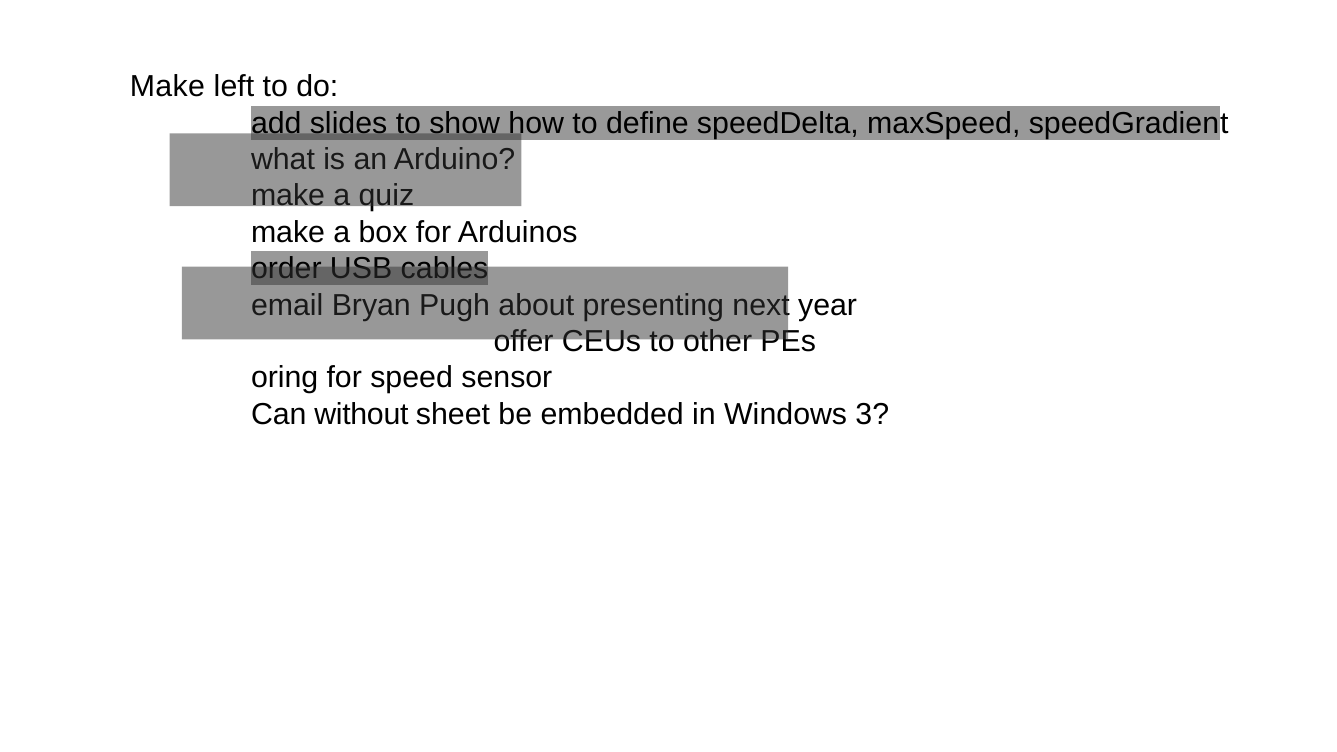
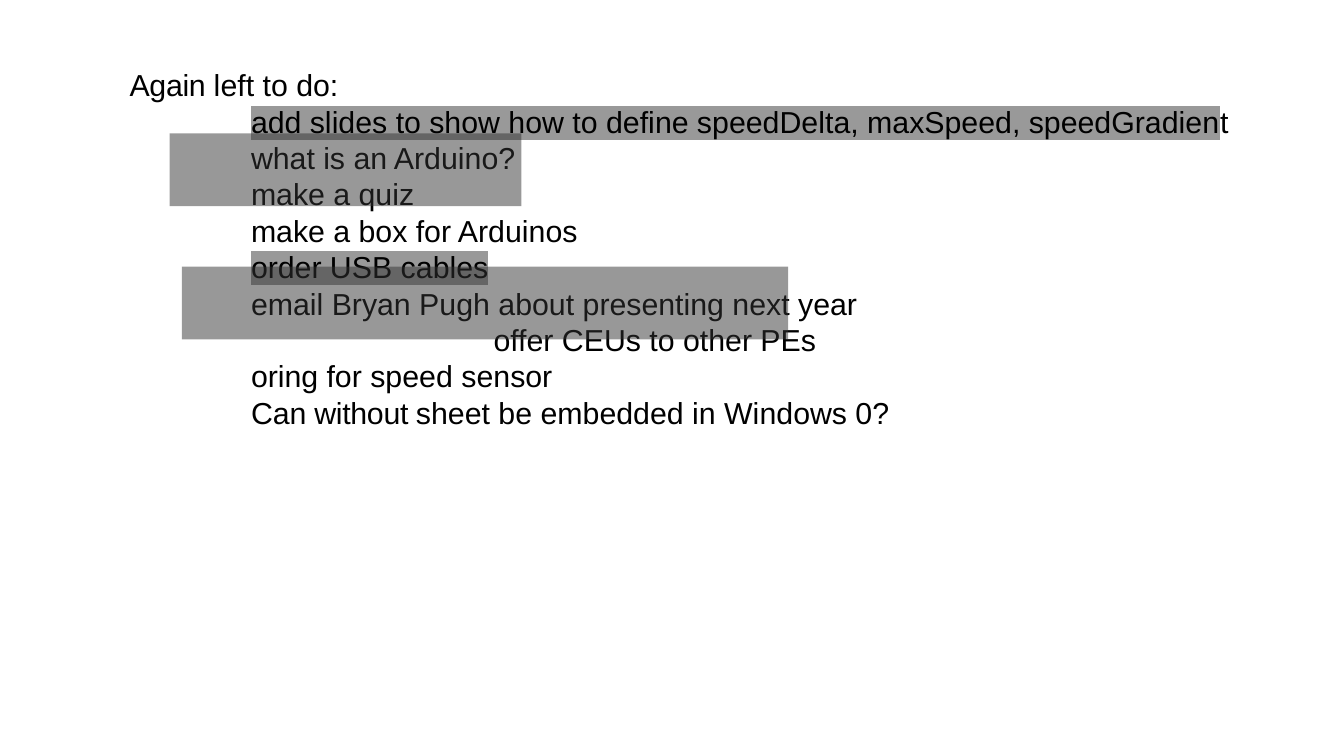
Make at (167, 87): Make -> Again
3: 3 -> 0
